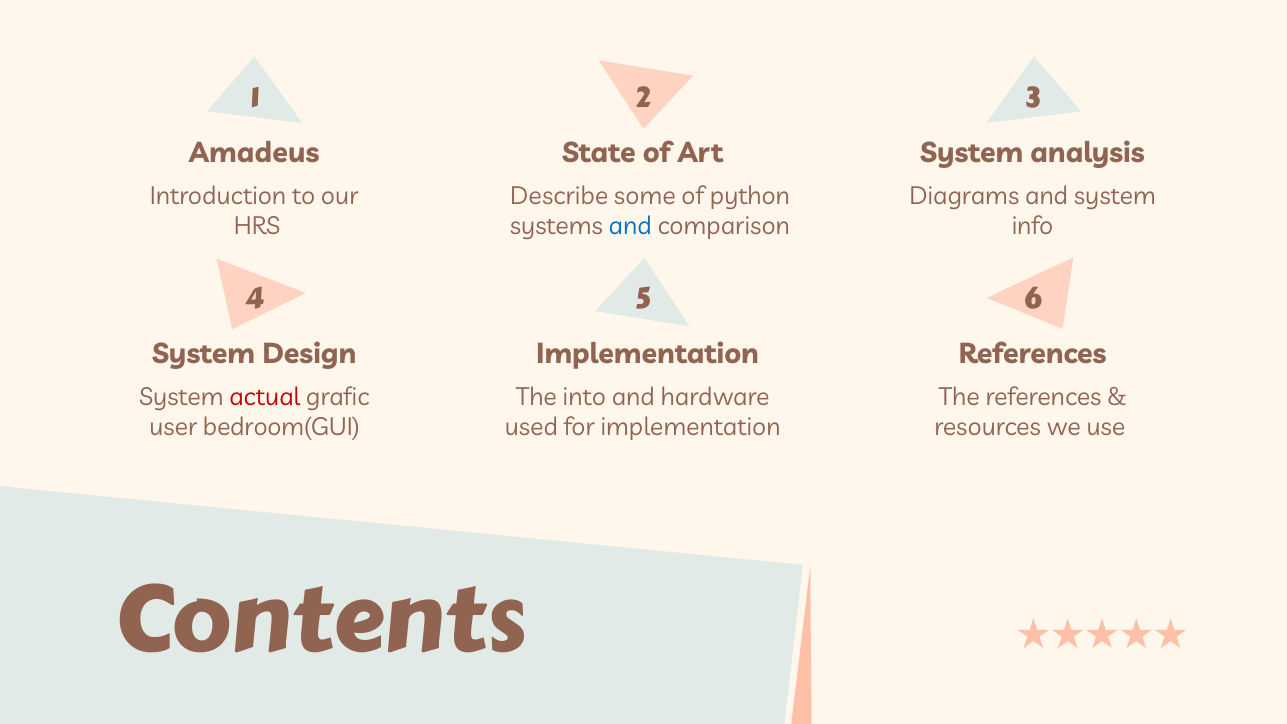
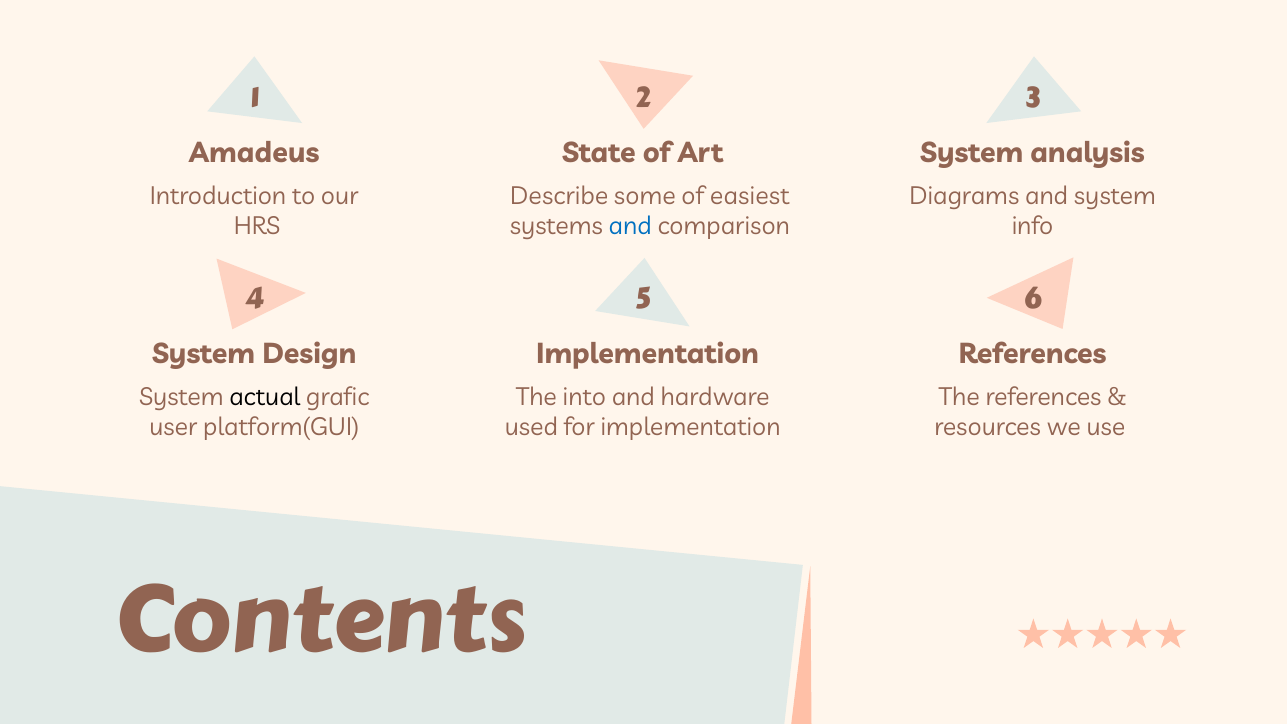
python: python -> easiest
actual colour: red -> black
bedroom(GUI: bedroom(GUI -> platform(GUI
